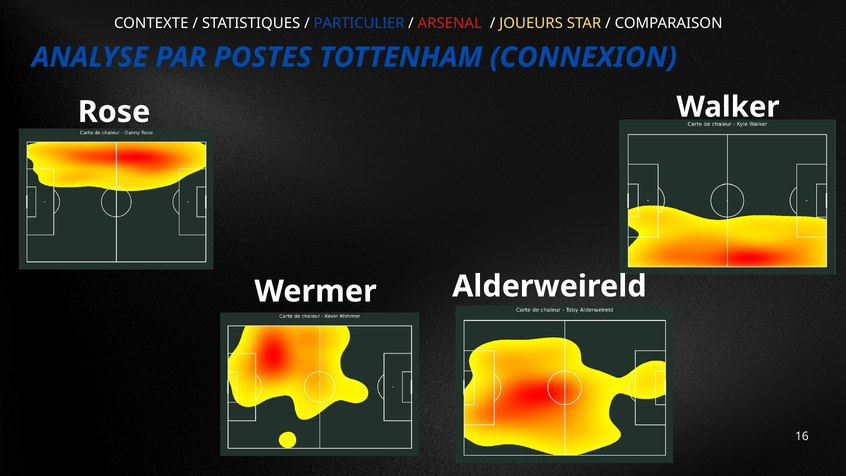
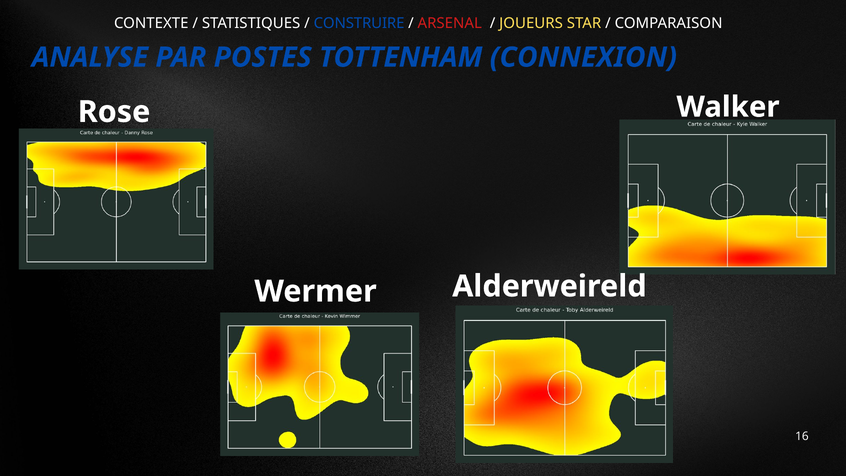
PARTICULIER: PARTICULIER -> CONSTRUIRE
